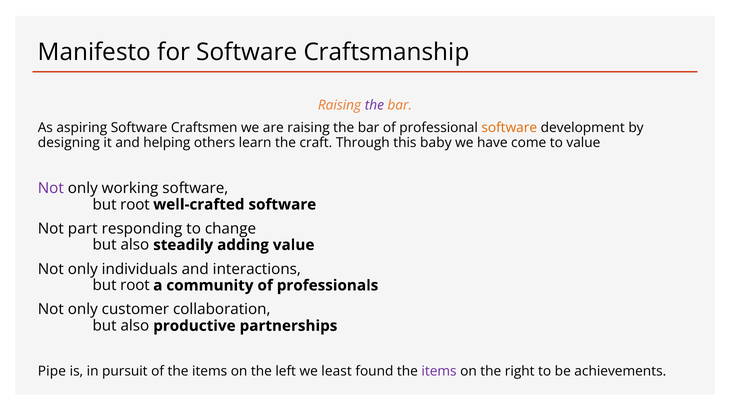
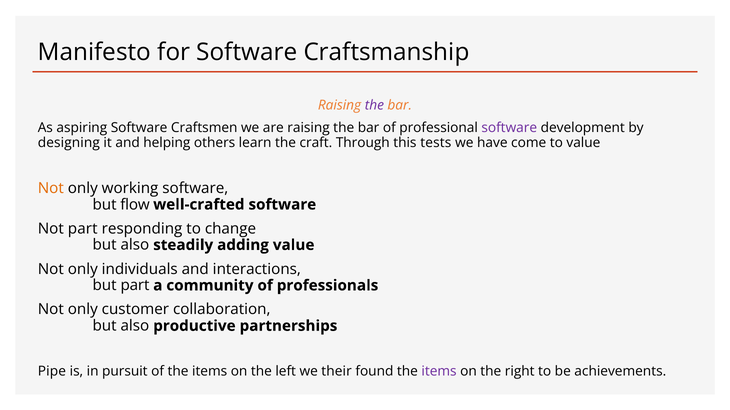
software at (509, 128) colour: orange -> purple
baby: baby -> tests
Not at (51, 188) colour: purple -> orange
root at (135, 205): root -> flow
root at (135, 286): root -> part
least: least -> their
